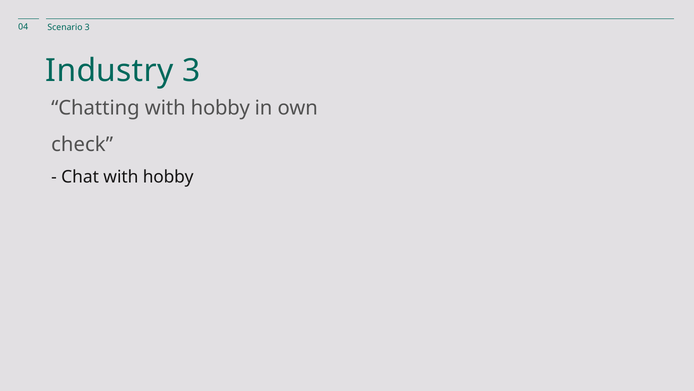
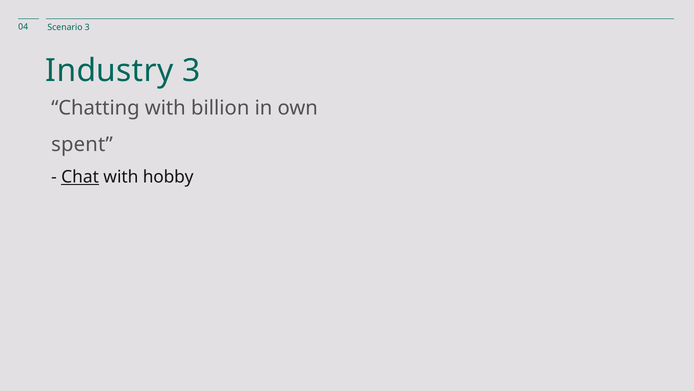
Chatting with hobby: hobby -> billion
check: check -> spent
Chat underline: none -> present
